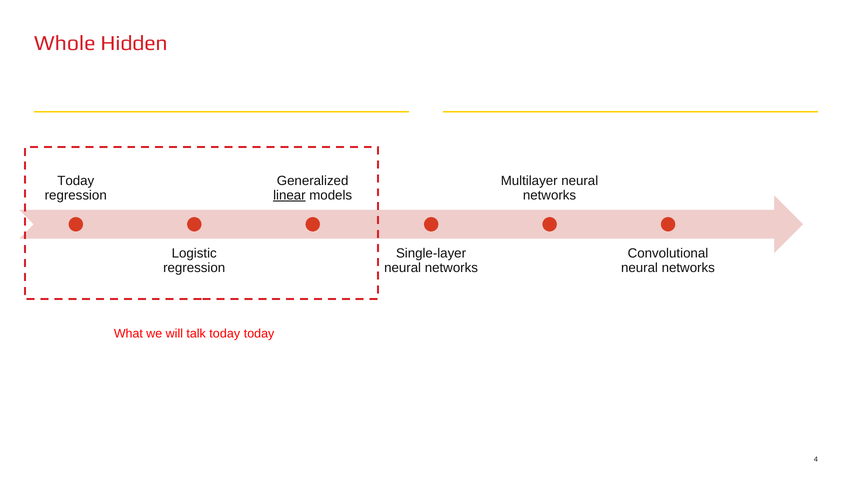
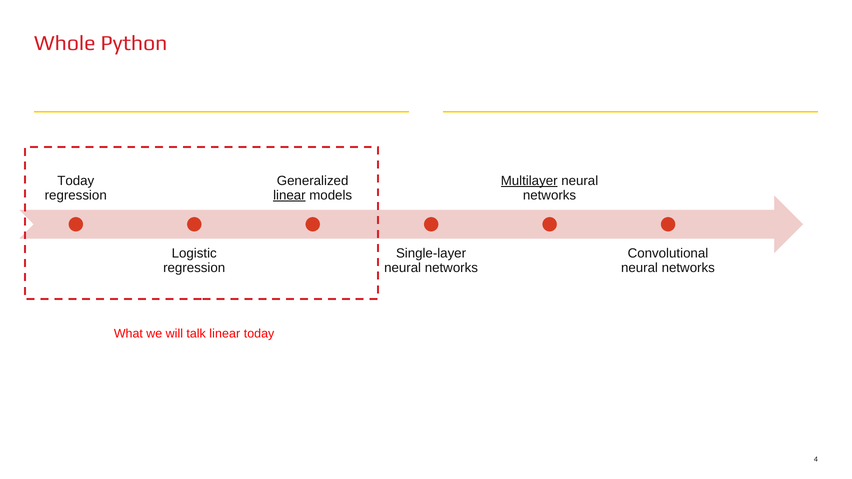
Hidden: Hidden -> Python
Multilayer underline: none -> present
talk today: today -> linear
